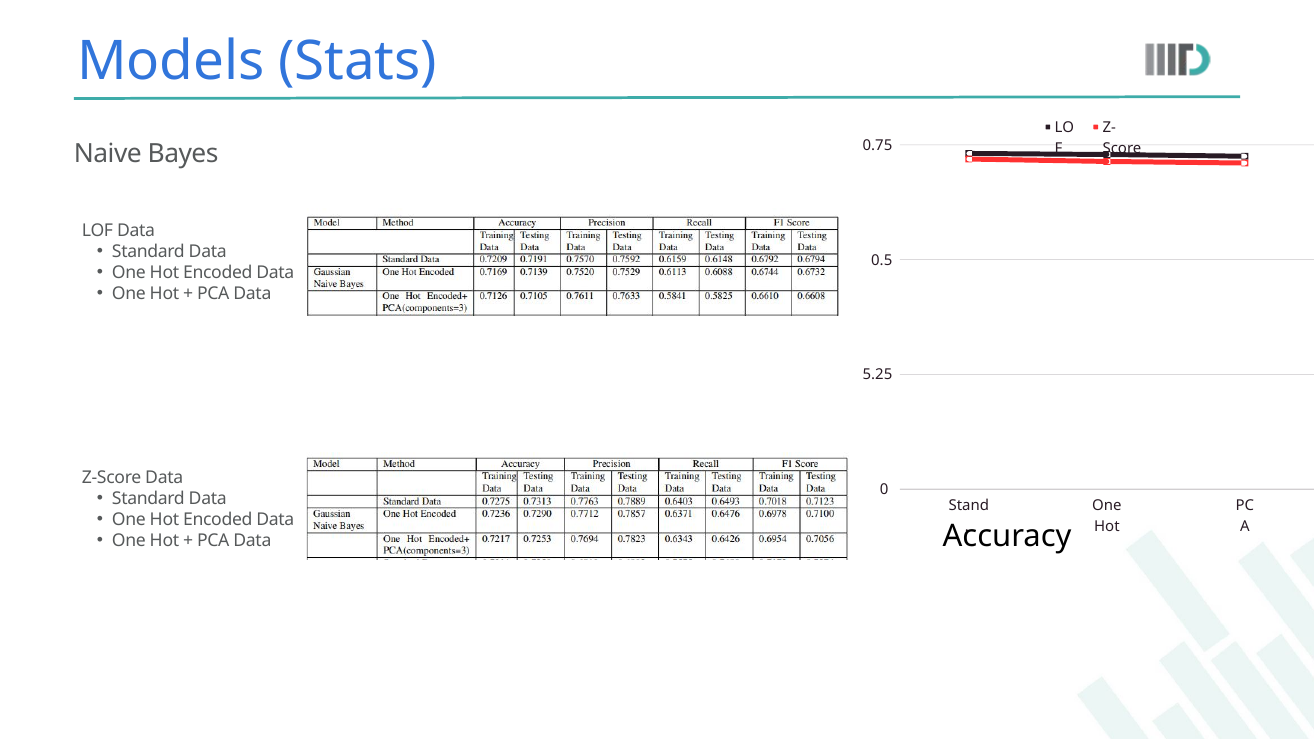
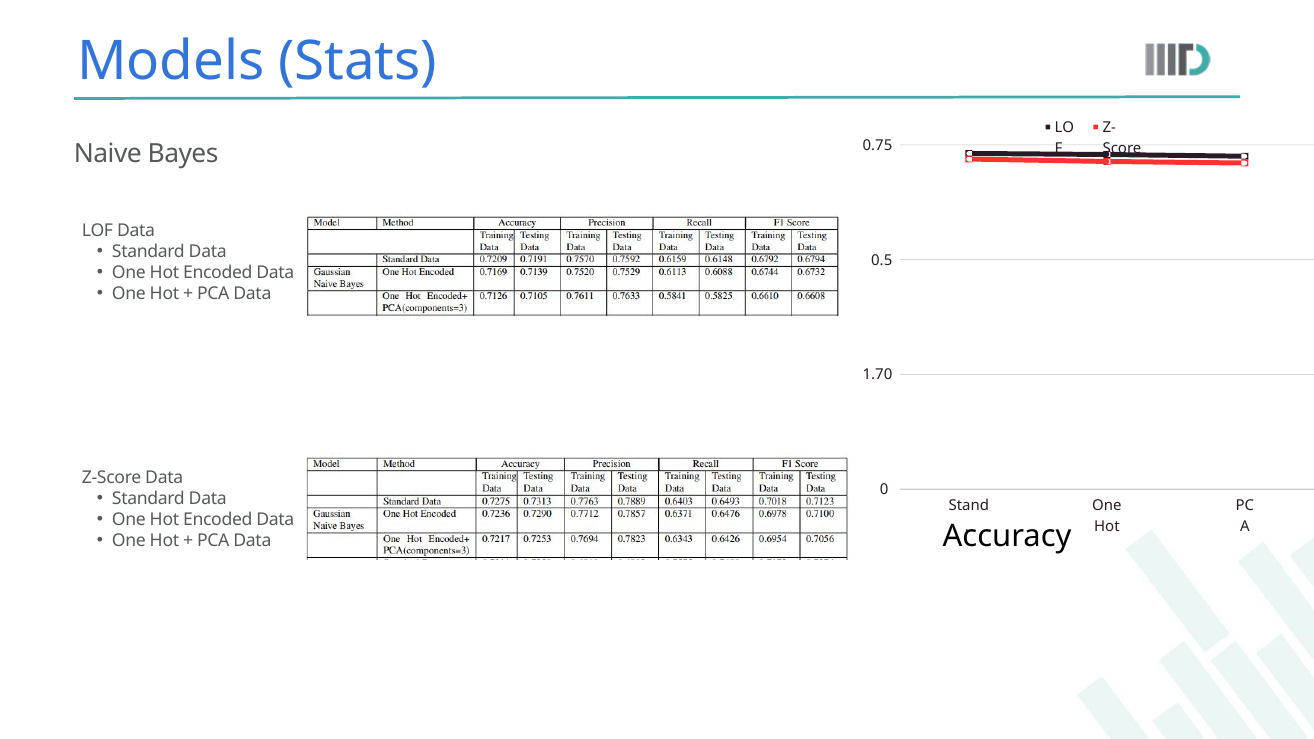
5.25: 5.25 -> 1.70
